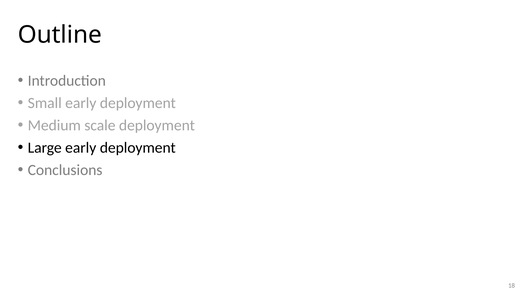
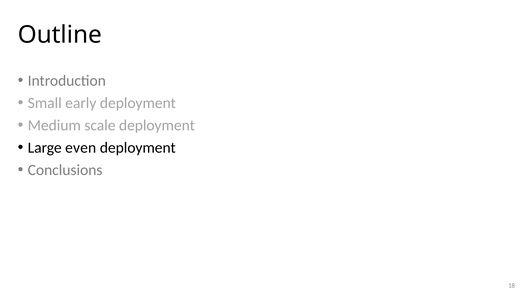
Large early: early -> even
